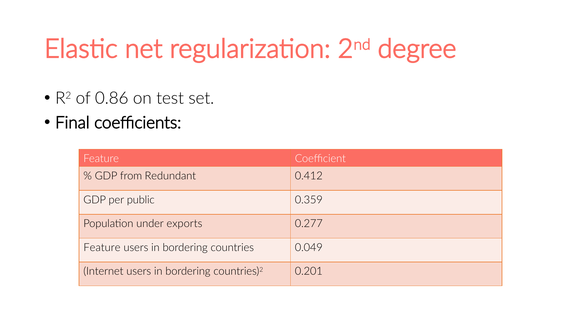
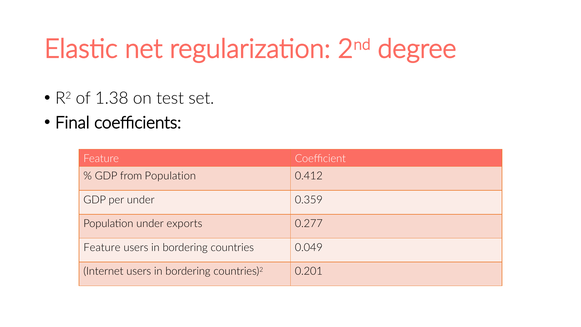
0.86: 0.86 -> 1.38
from Redundant: Redundant -> Population
per public: public -> under
